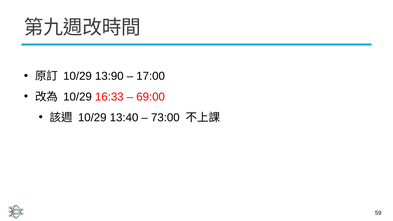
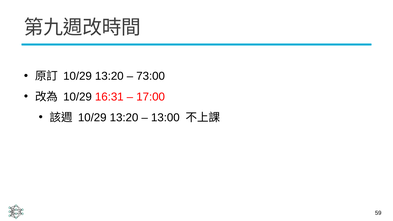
13:90 at (109, 76): 13:90 -> 13:20
17:00: 17:00 -> 73:00
16:33: 16:33 -> 16:31
69:00: 69:00 -> 17:00
13:40 at (124, 118): 13:40 -> 13:20
73:00: 73:00 -> 13:00
